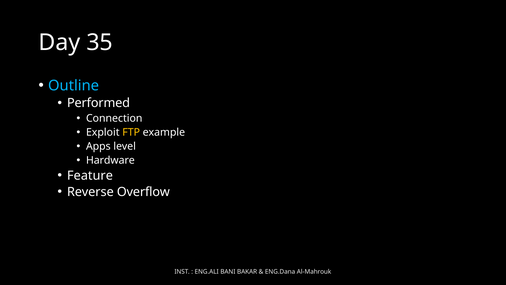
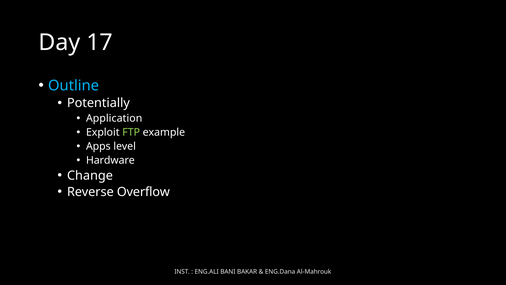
35: 35 -> 17
Performed: Performed -> Potentially
Connection: Connection -> Application
FTP colour: yellow -> light green
Feature: Feature -> Change
